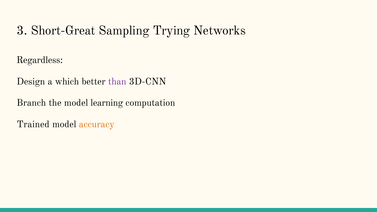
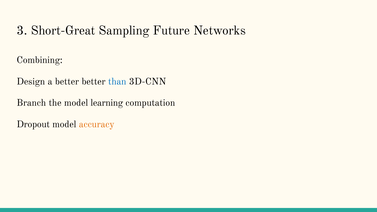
Trying: Trying -> Future
Regardless: Regardless -> Combining
a which: which -> better
than colour: purple -> blue
Trained: Trained -> Dropout
